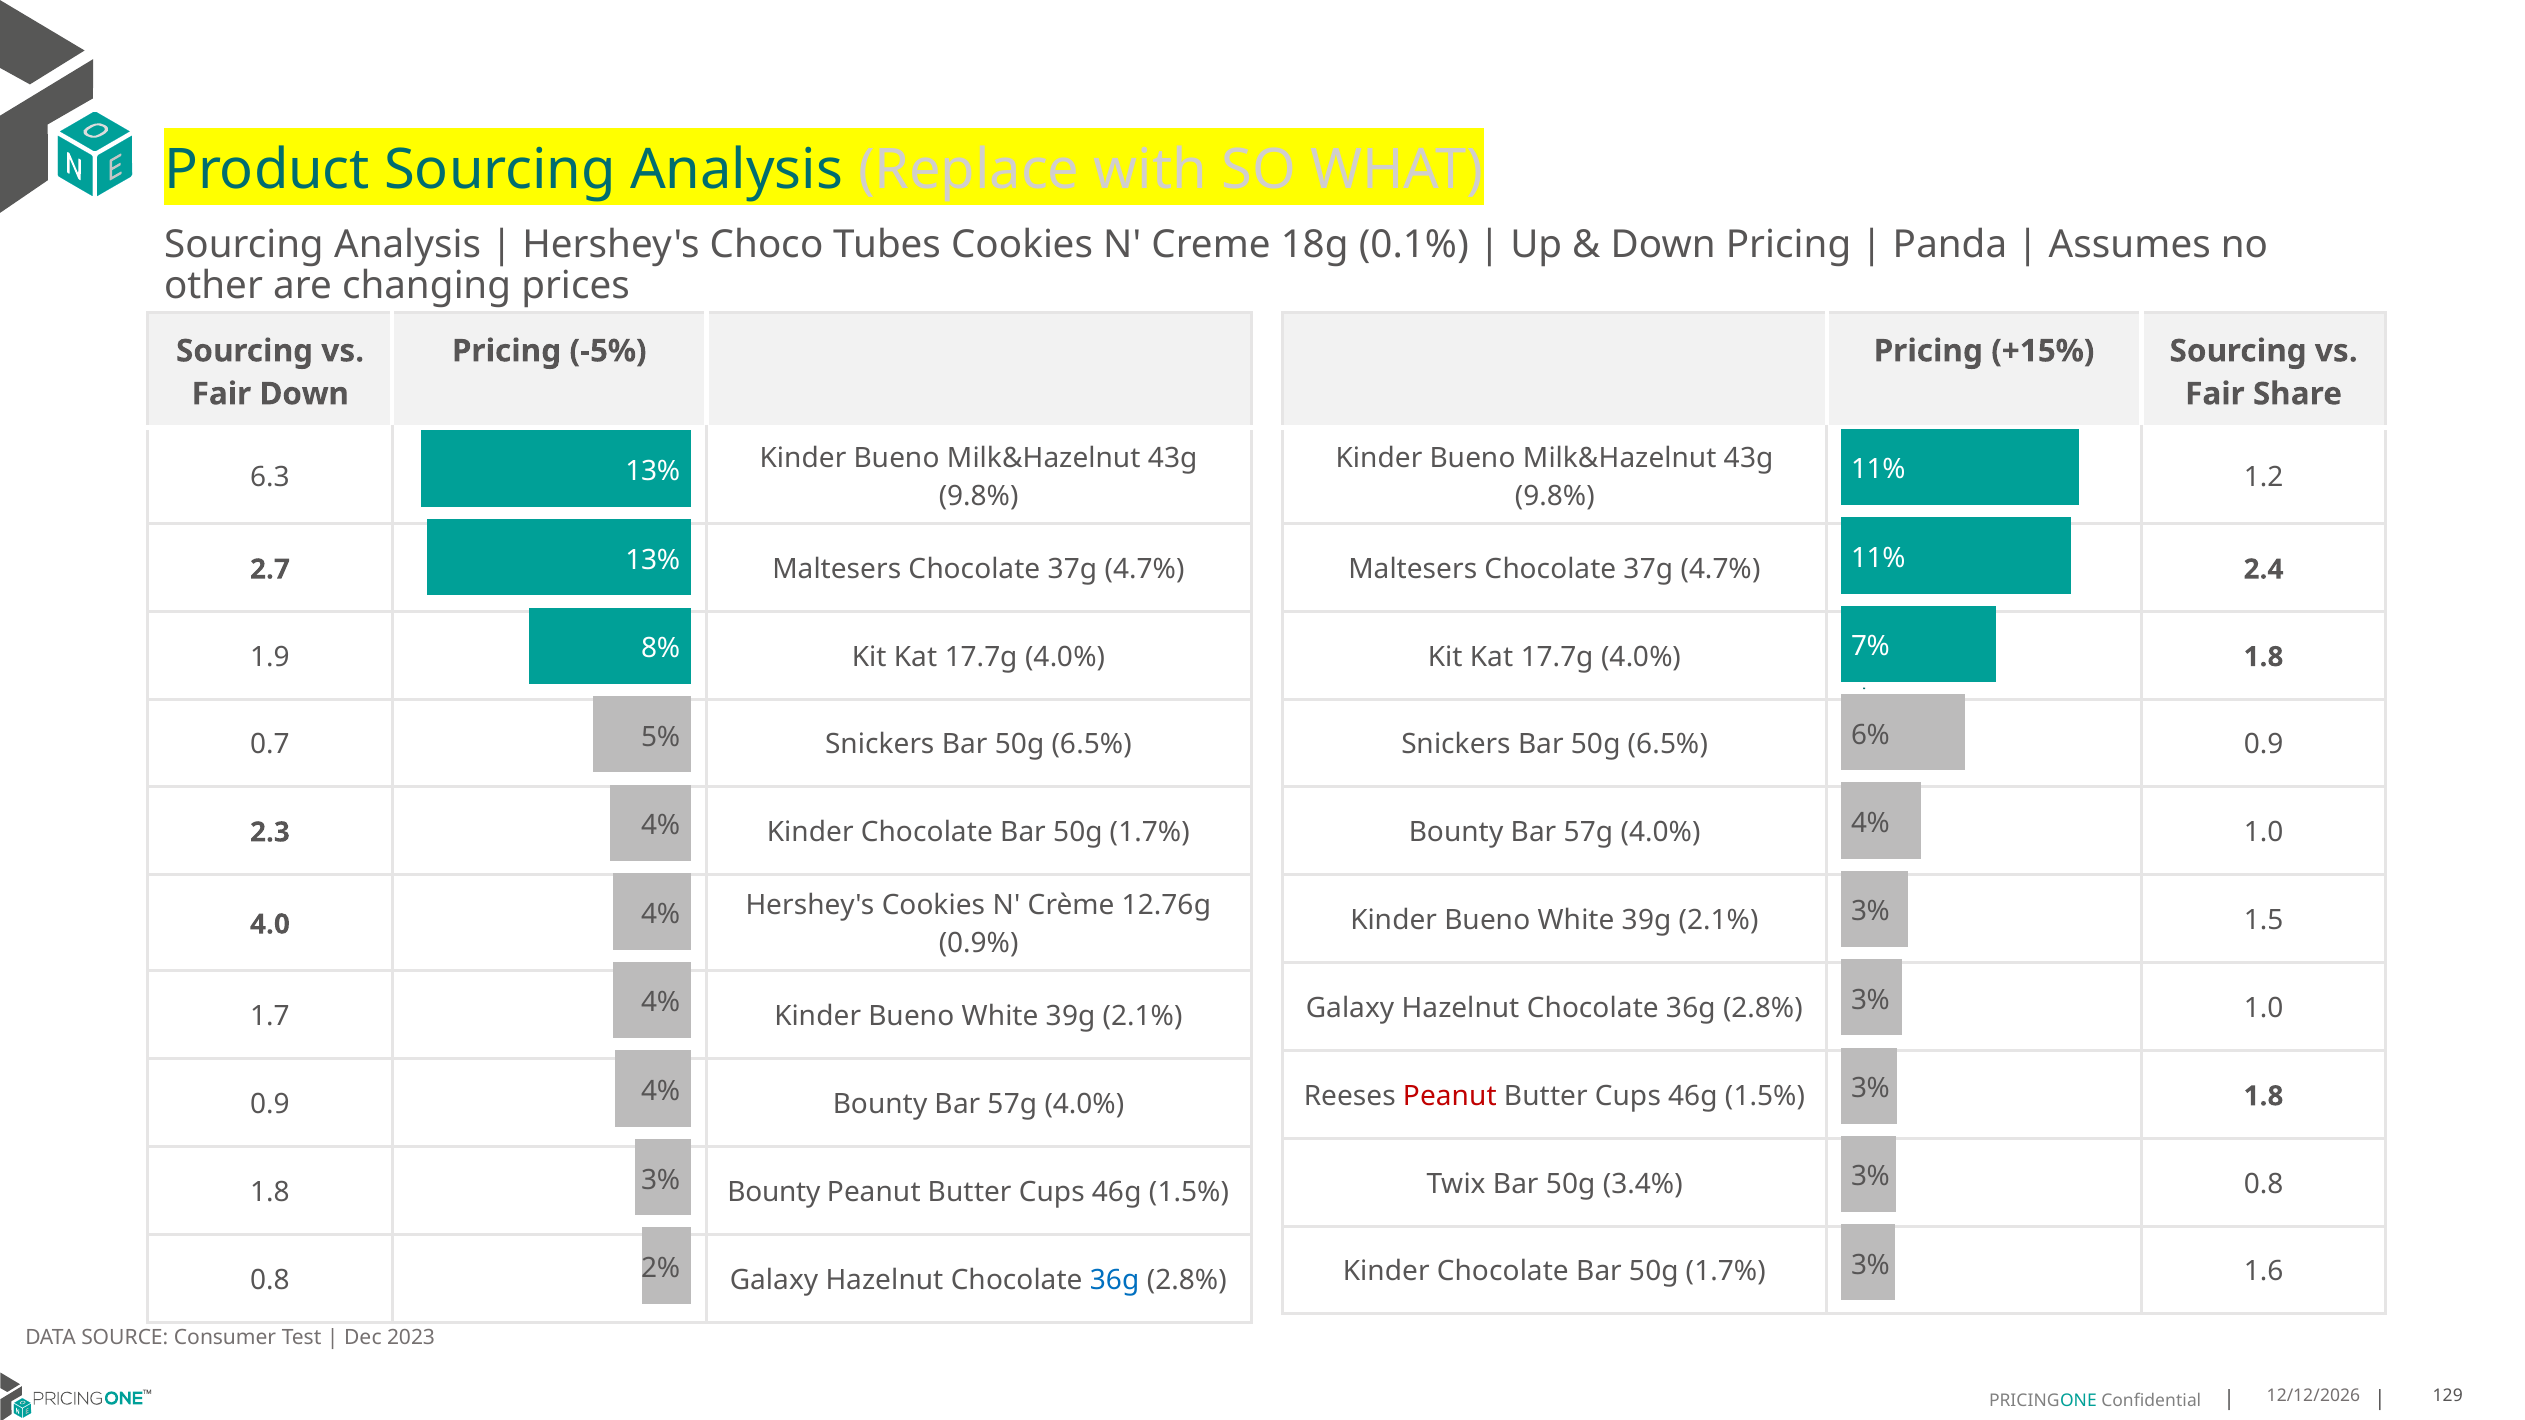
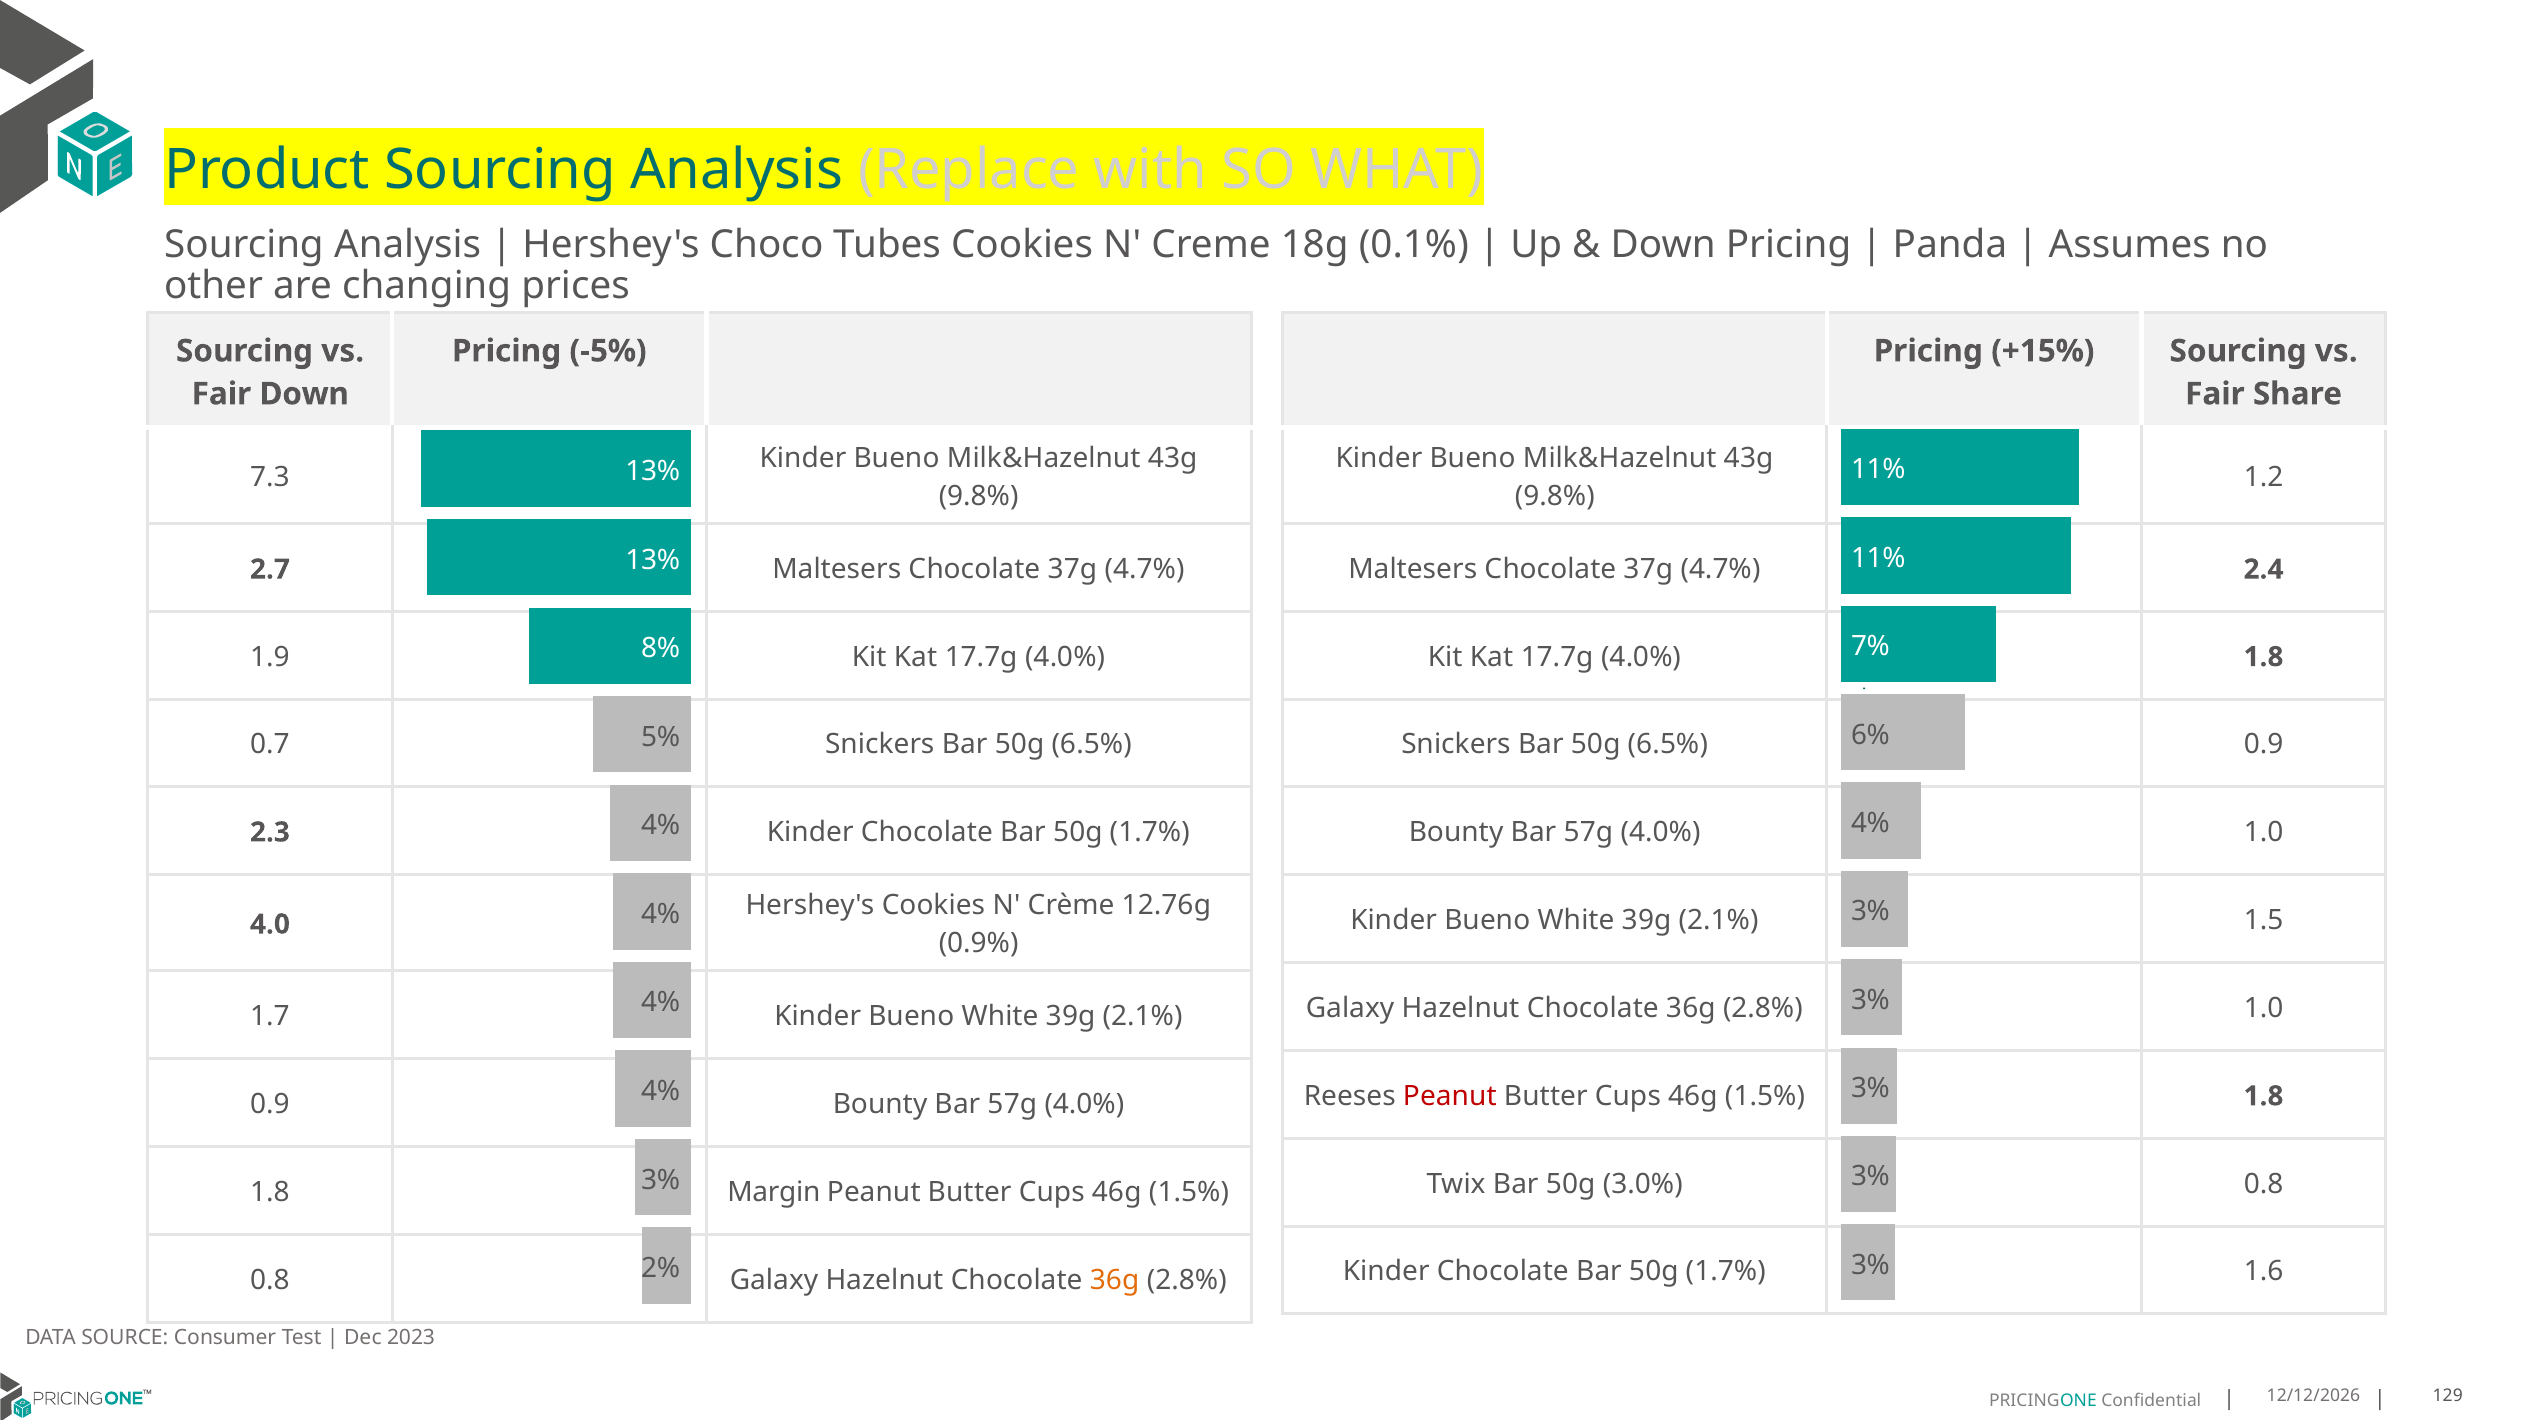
6.3: 6.3 -> 7.3
3.4%: 3.4% -> 3.0%
1.8 Bounty: Bounty -> Margin
36g at (1115, 1280) colour: blue -> orange
